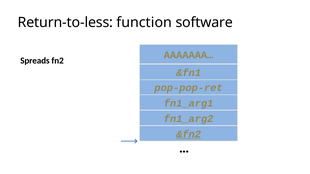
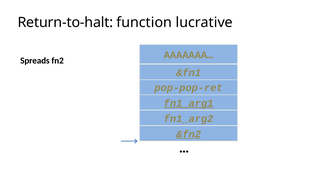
Return-to-less: Return-to-less -> Return-to-halt
software: software -> lucrative
fn1_arg1 underline: none -> present
